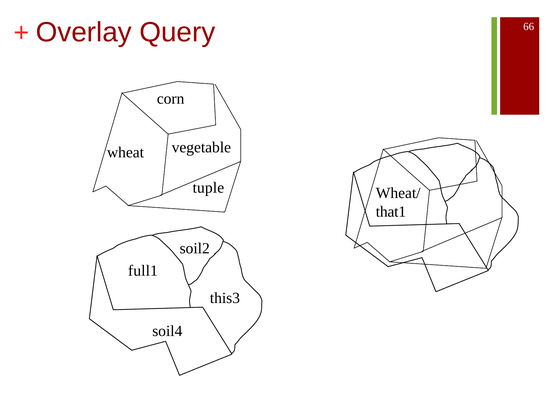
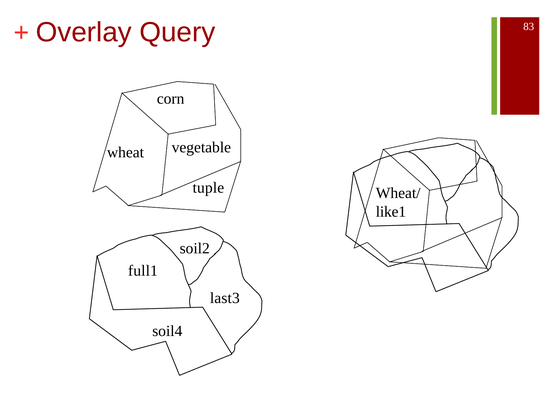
66: 66 -> 83
that1: that1 -> like1
this3: this3 -> last3
